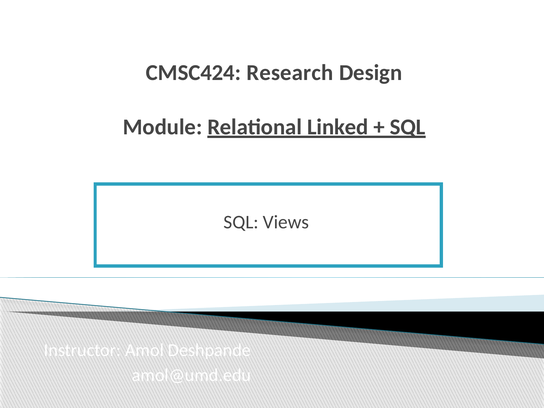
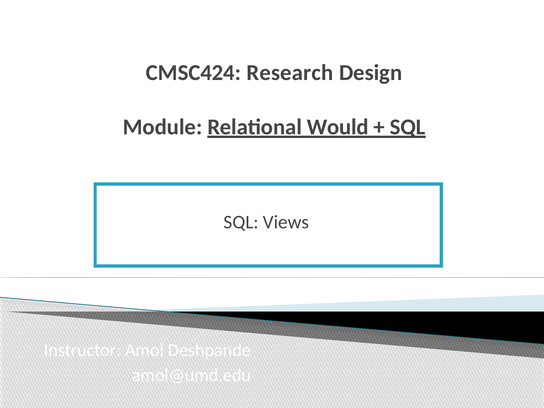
Linked: Linked -> Would
